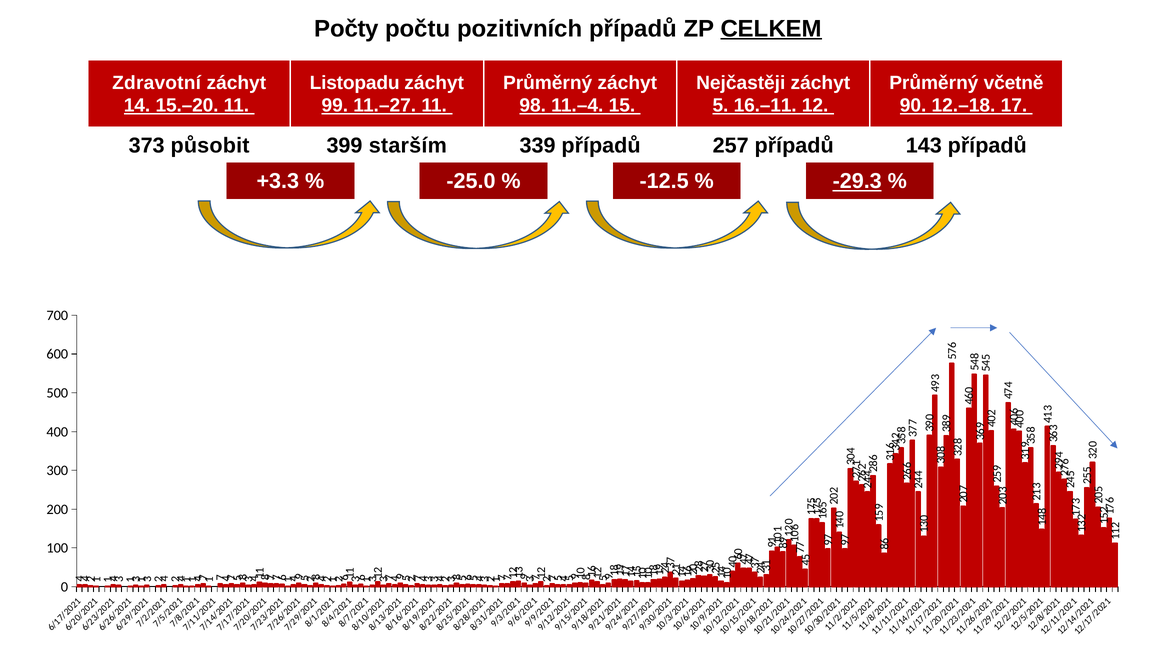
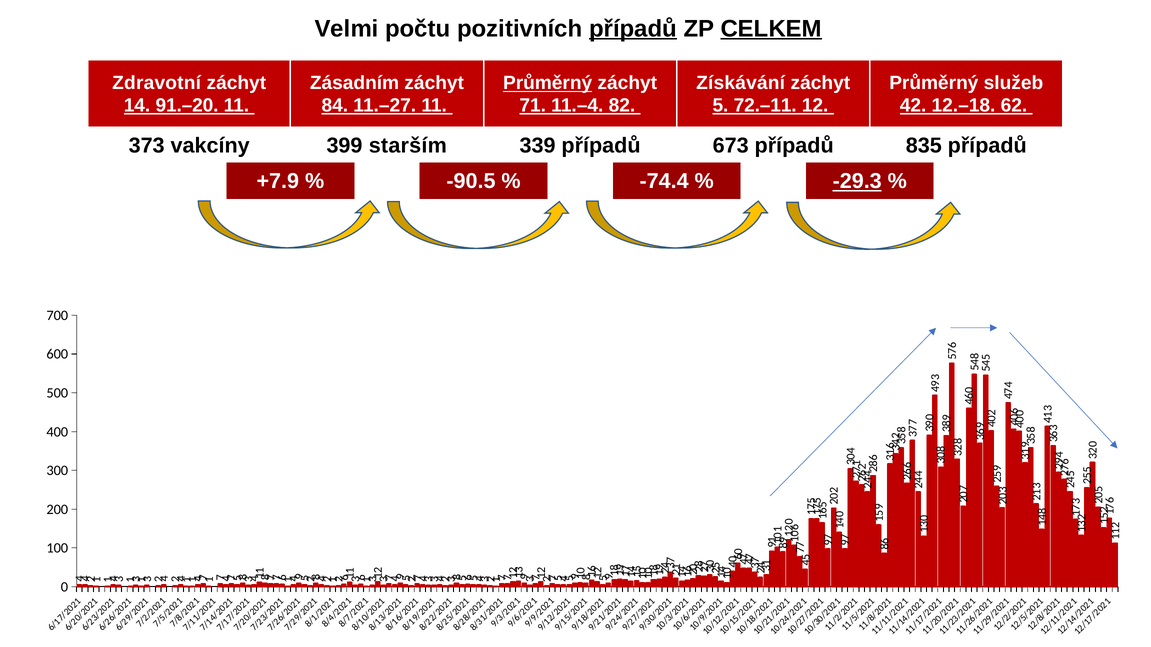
Počty: Počty -> Velmi
případů at (633, 29) underline: none -> present
Listopadu: Listopadu -> Zásadním
Průměrný at (548, 83) underline: none -> present
Nejčastěji: Nejčastěji -> Získávání
včetně: včetně -> služeb
15.–20: 15.–20 -> 91.–20
99: 99 -> 84
98: 98 -> 71
15: 15 -> 82
16.–11: 16.–11 -> 72.–11
90: 90 -> 42
17: 17 -> 62
působit: působit -> vakcíny
257: 257 -> 673
143: 143 -> 835
+3.3: +3.3 -> +7.9
-25.0: -25.0 -> -90.5
-12.5: -12.5 -> -74.4
